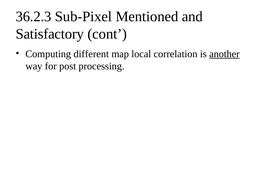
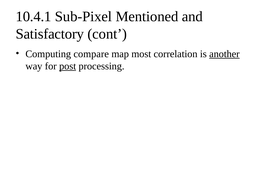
36.2.3: 36.2.3 -> 10.4.1
different: different -> compare
local: local -> most
post underline: none -> present
